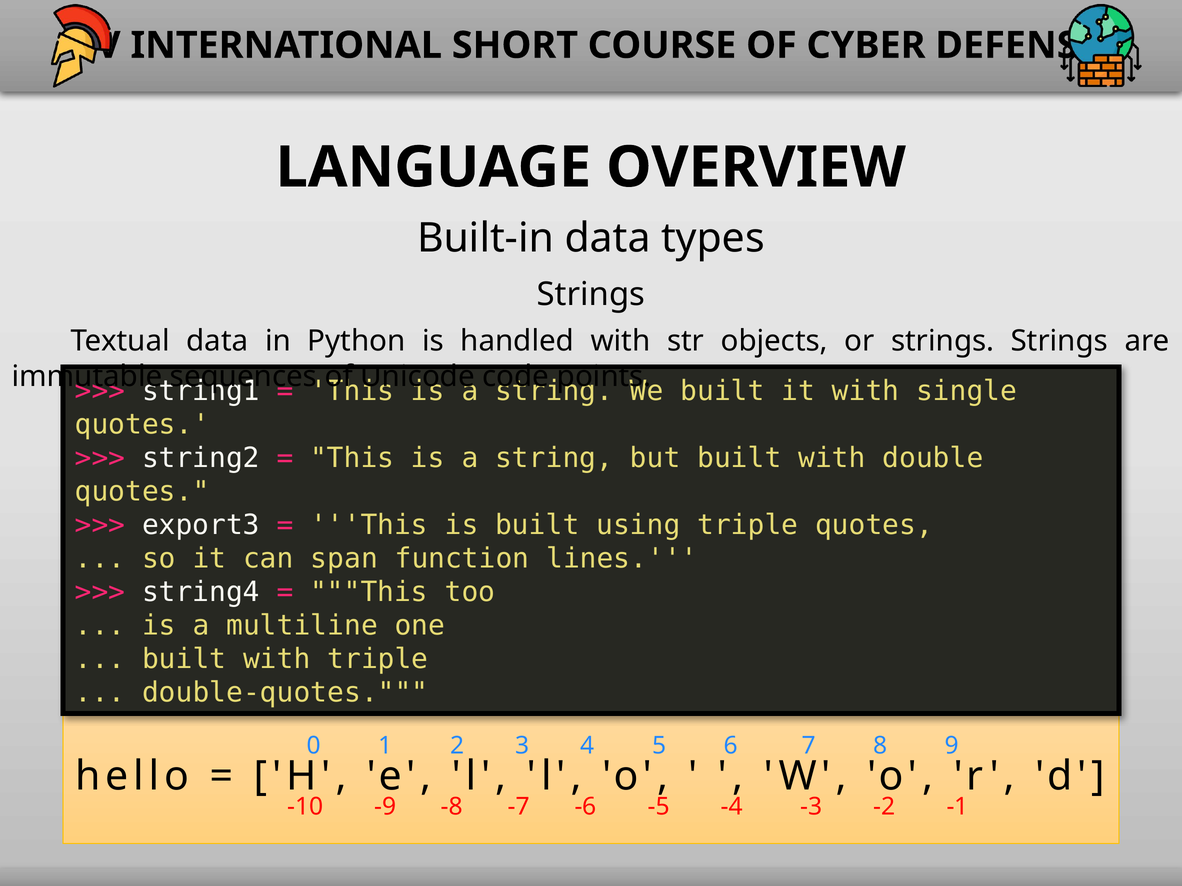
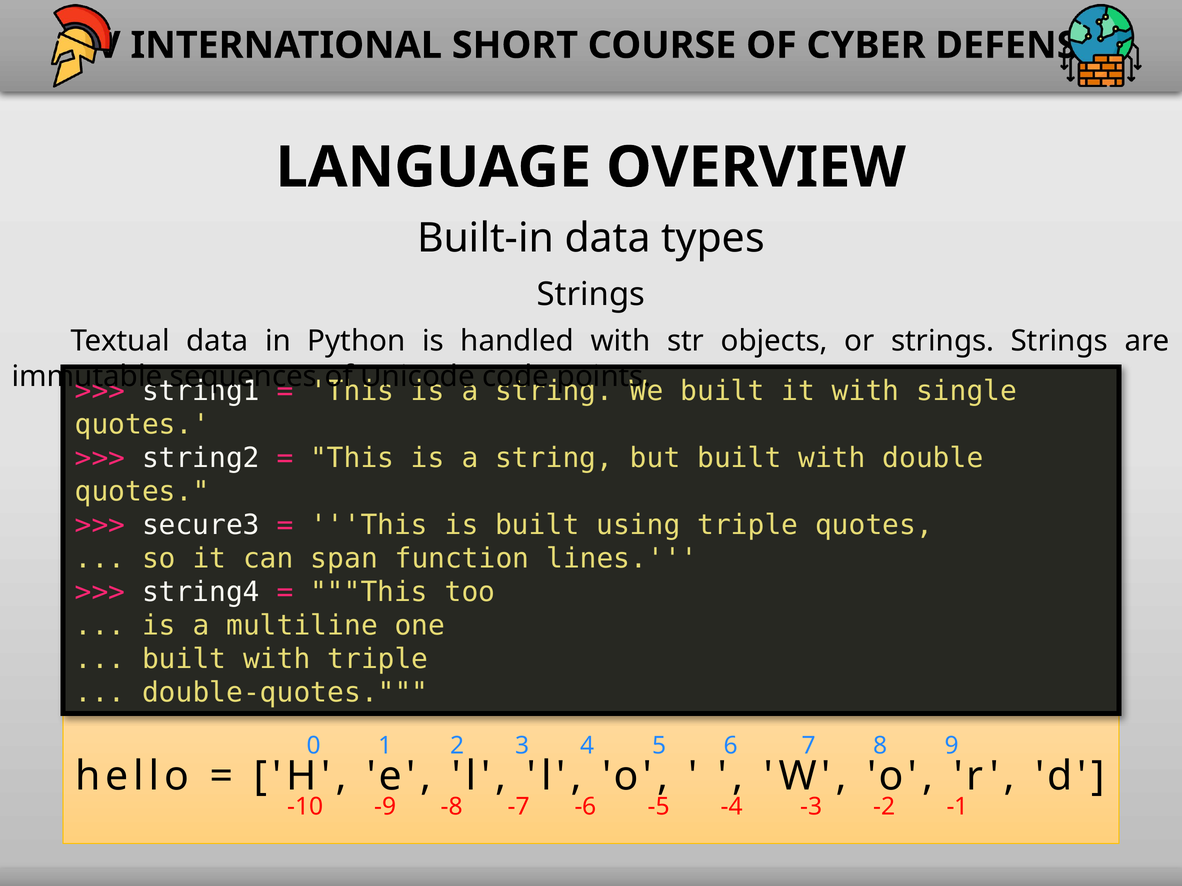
export3: export3 -> secure3
